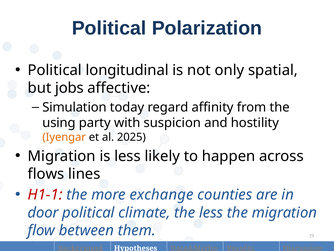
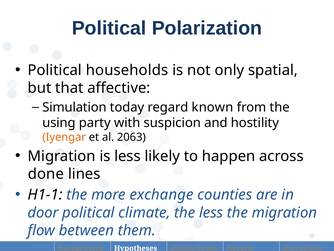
longitudinal: longitudinal -> households
jobs: jobs -> that
affinity: affinity -> known
2025: 2025 -> 2063
flows: flows -> done
H1-1 colour: red -> black
